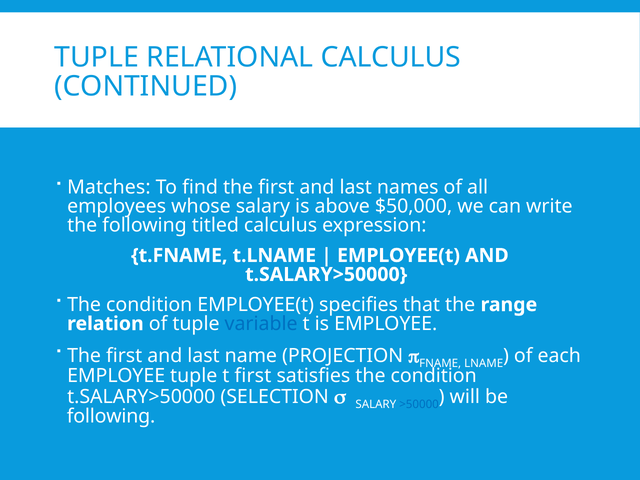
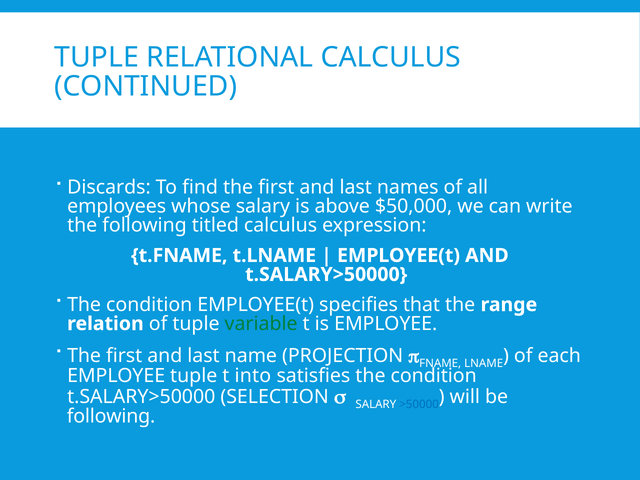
Matches: Matches -> Discards
variable colour: blue -> green
t first: first -> into
